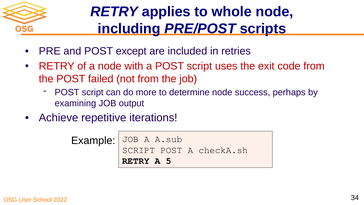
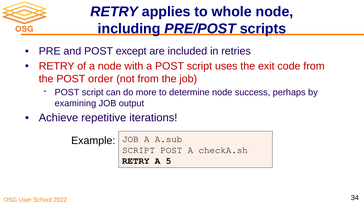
failed: failed -> order
